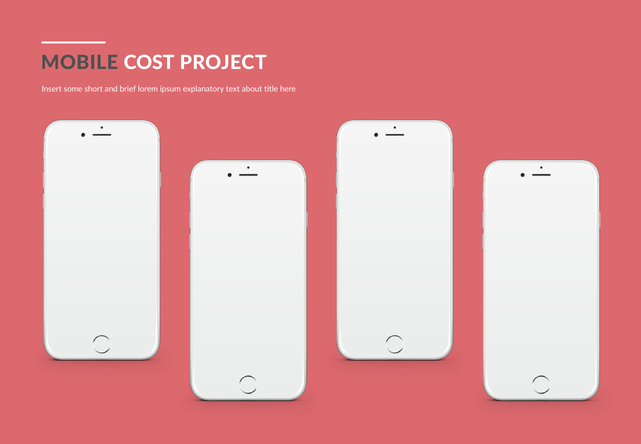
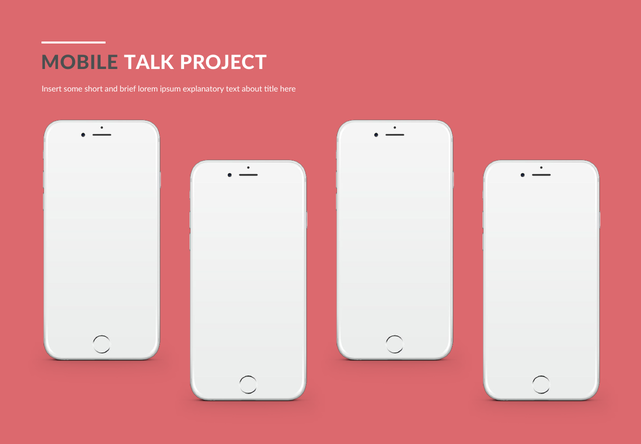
COST: COST -> TALK
